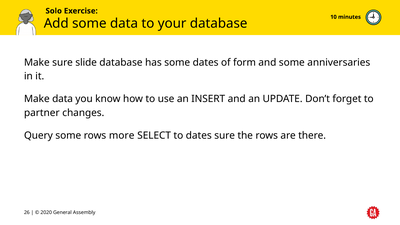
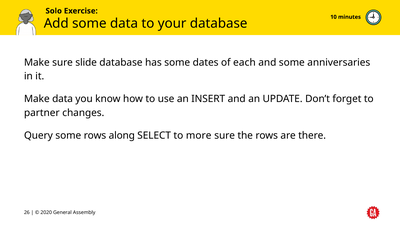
form: form -> each
more: more -> along
to dates: dates -> more
